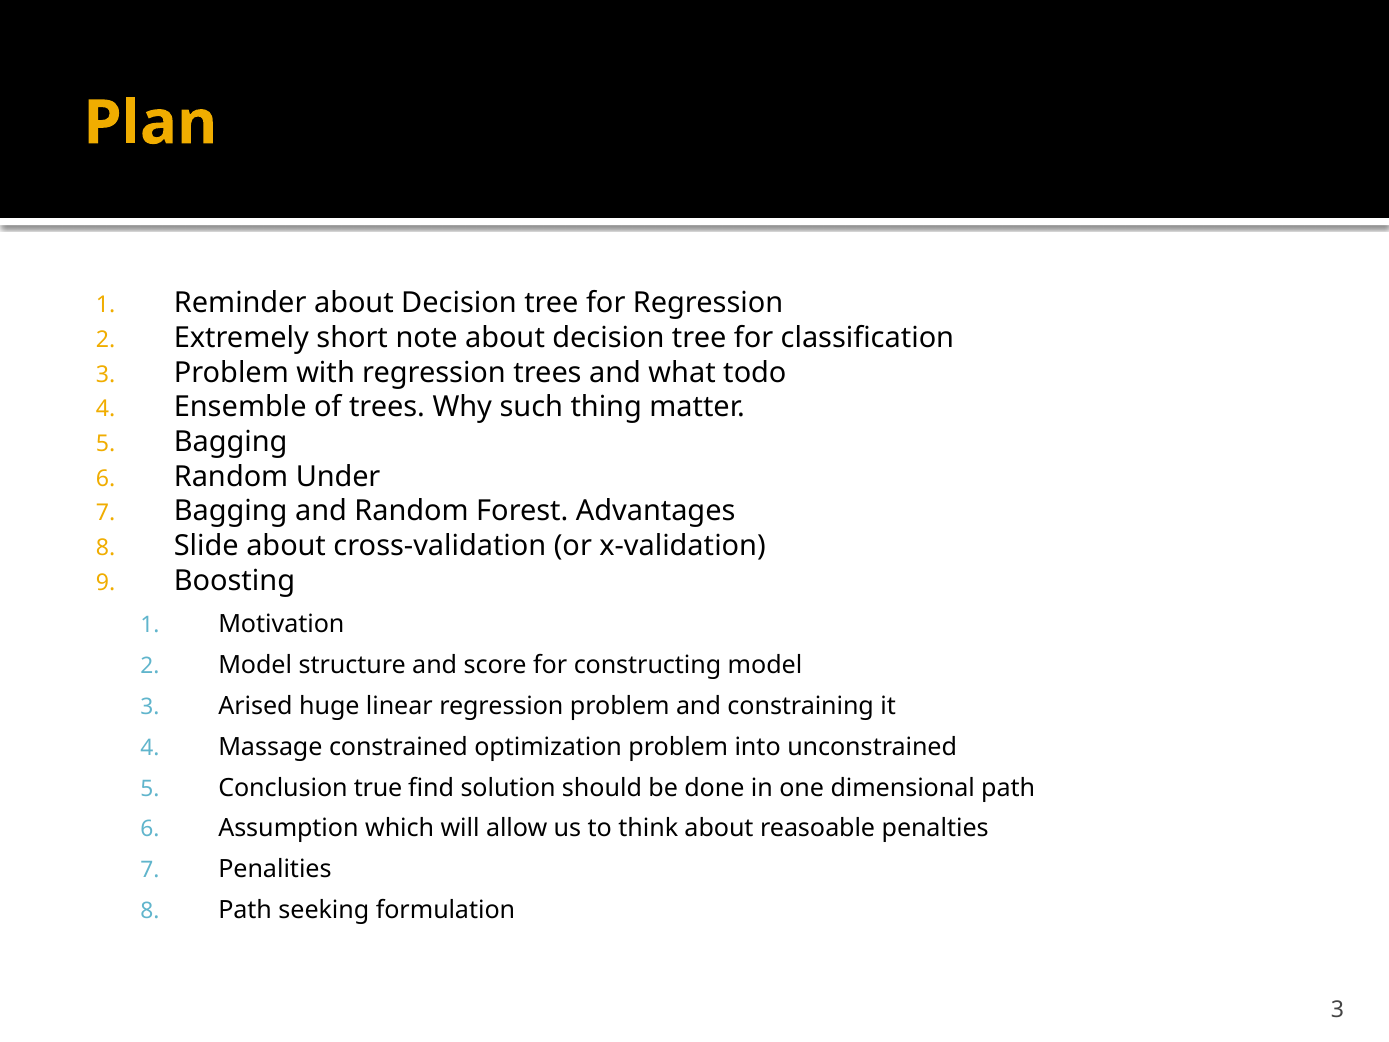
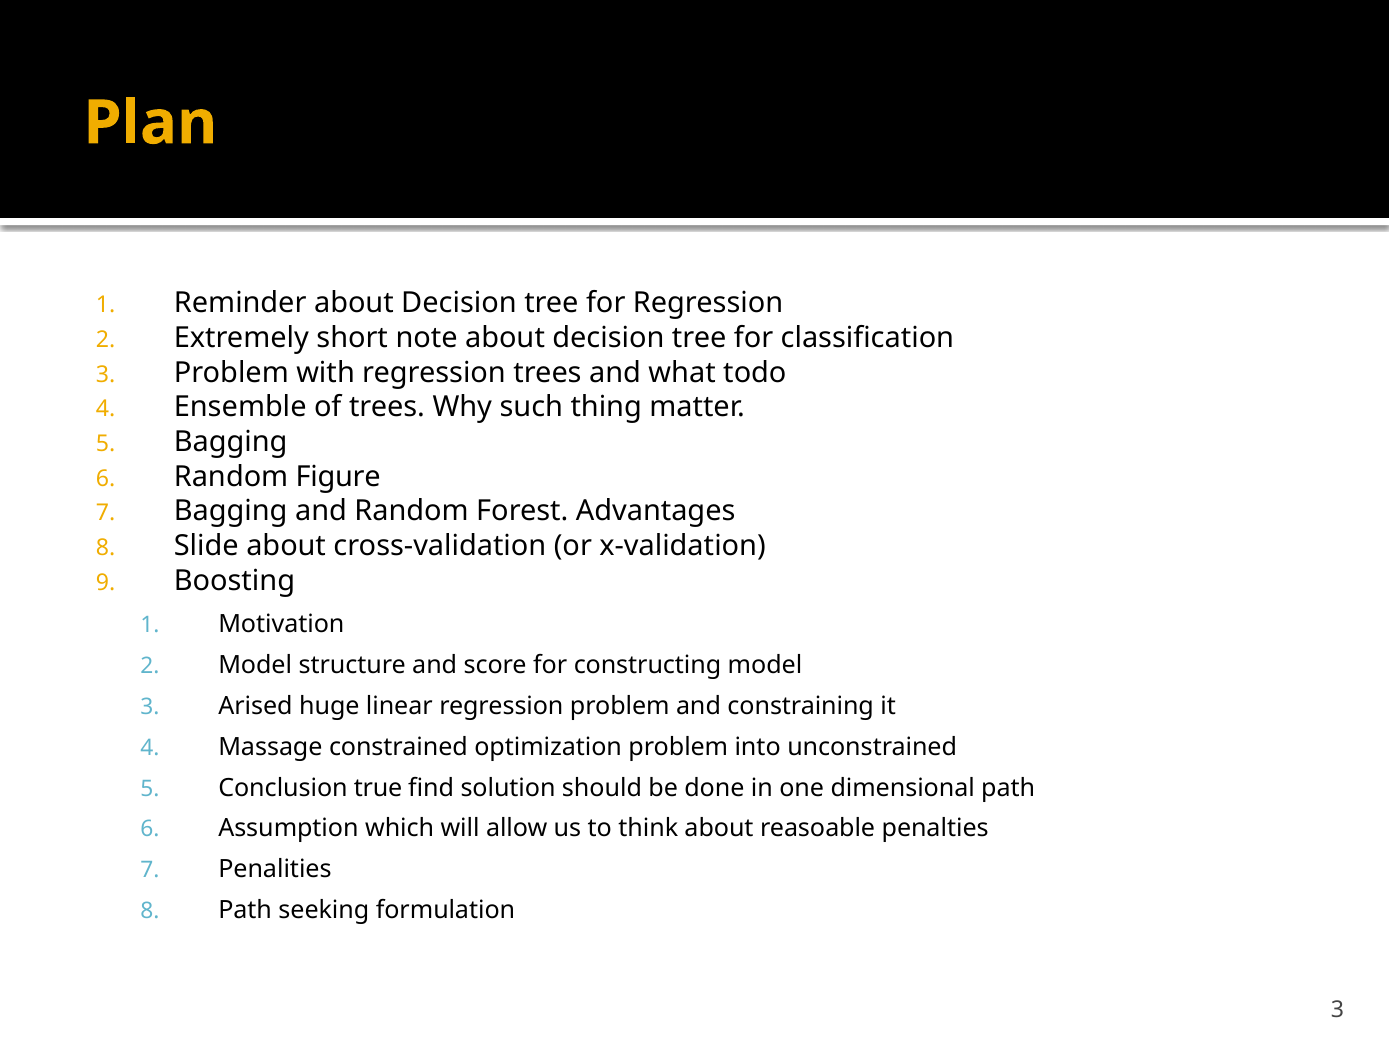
Under: Under -> Figure
